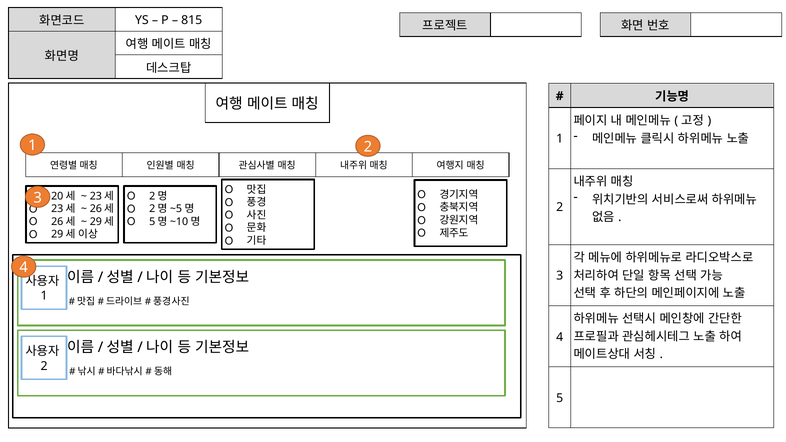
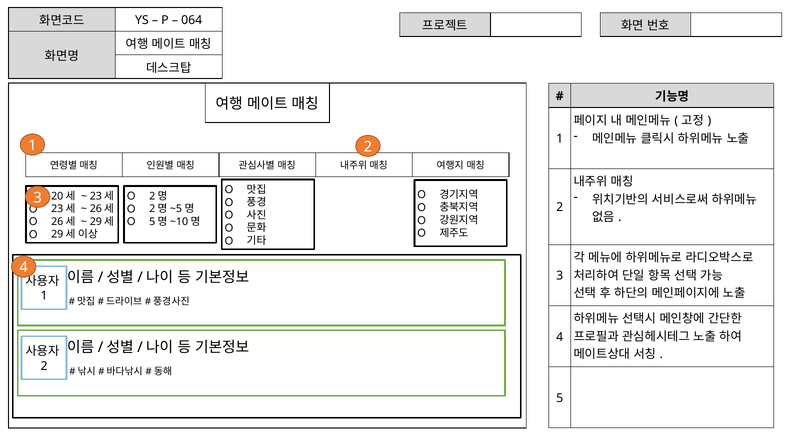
815: 815 -> 064
